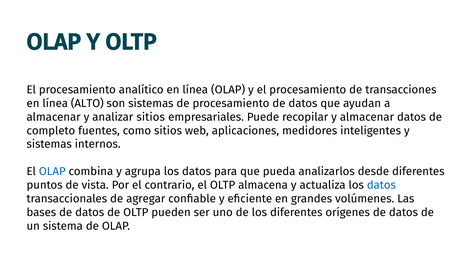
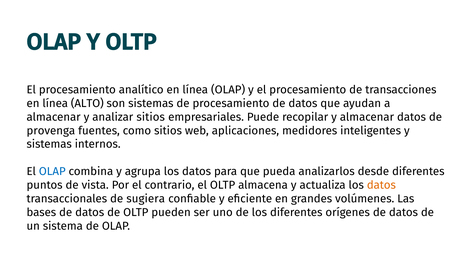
completo: completo -> provenga
datos at (381, 185) colour: blue -> orange
agregar: agregar -> sugiera
